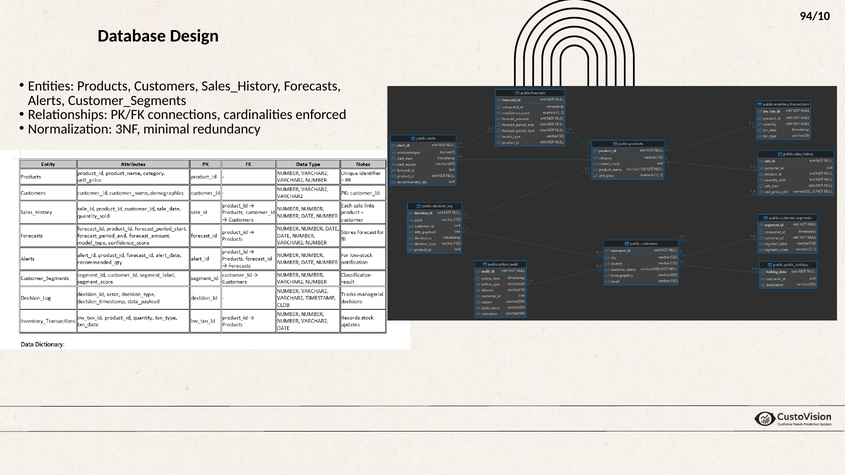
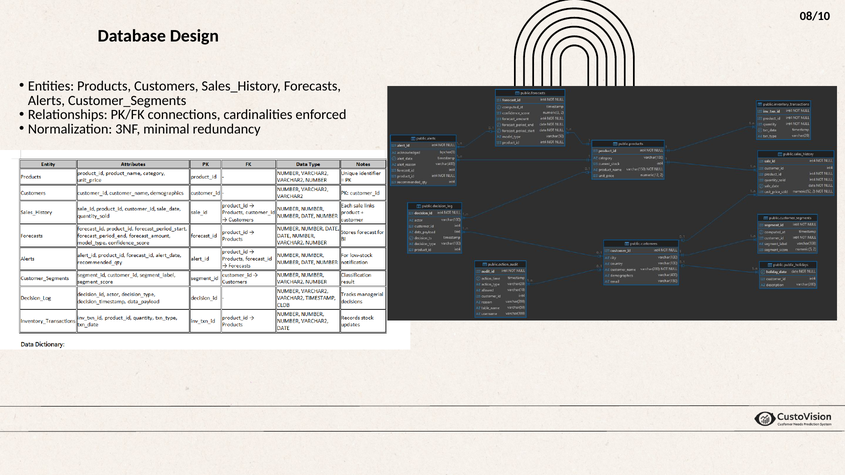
94/10: 94/10 -> 08/10
